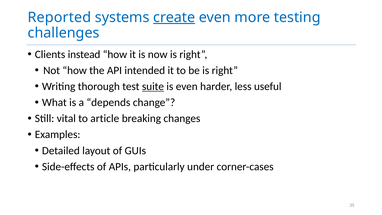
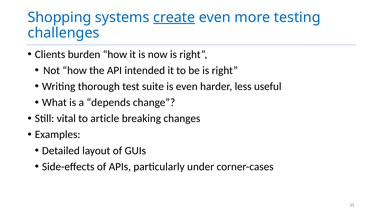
Reported: Reported -> Shopping
instead: instead -> burden
suite underline: present -> none
